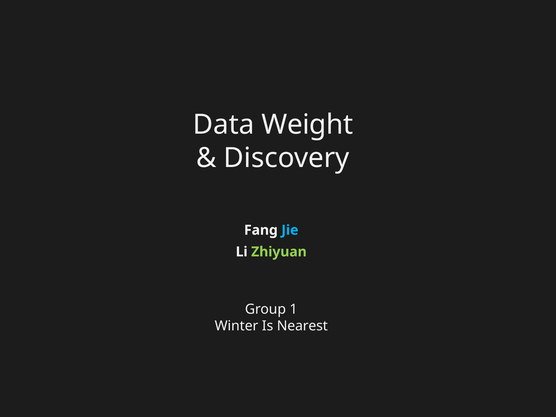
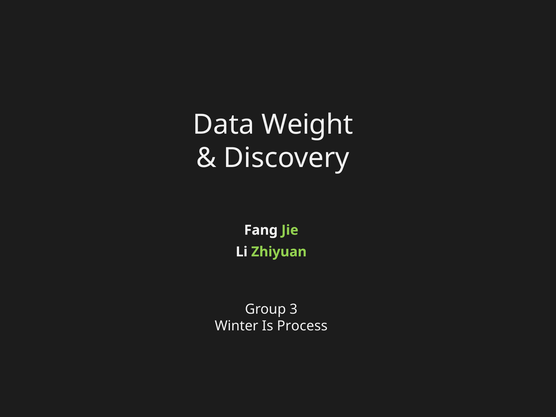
Jie colour: light blue -> light green
1: 1 -> 3
Nearest: Nearest -> Process
